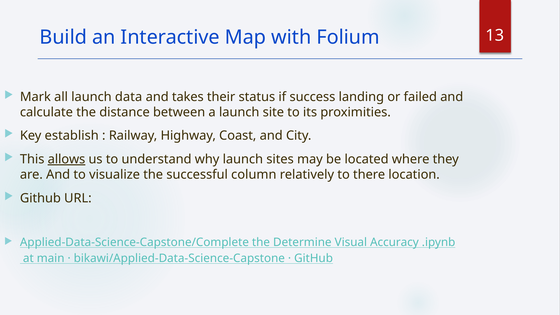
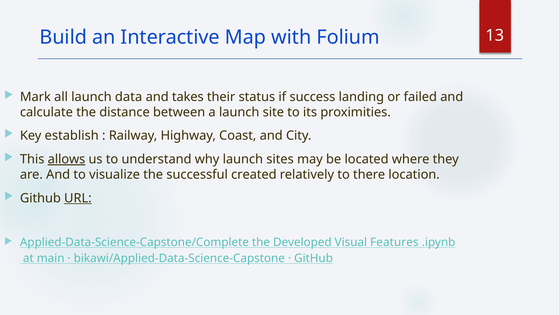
column: column -> created
URL underline: none -> present
Determine: Determine -> Developed
Accuracy: Accuracy -> Features
